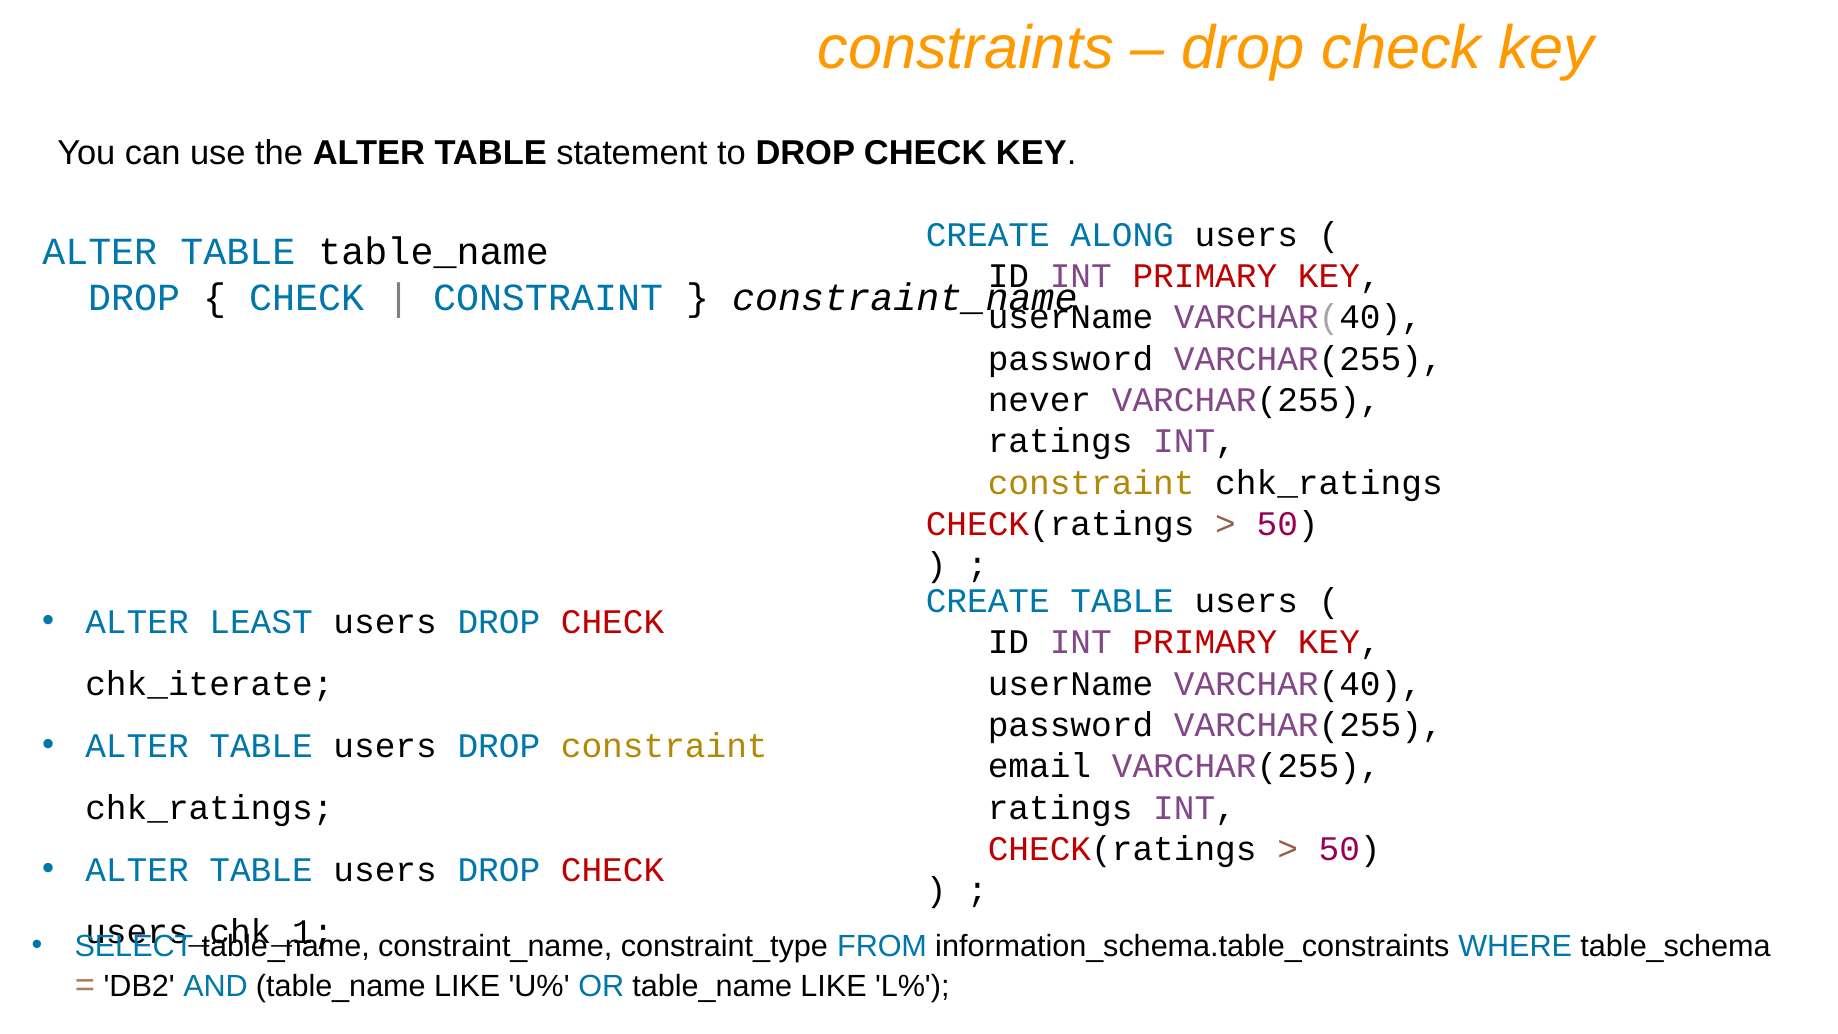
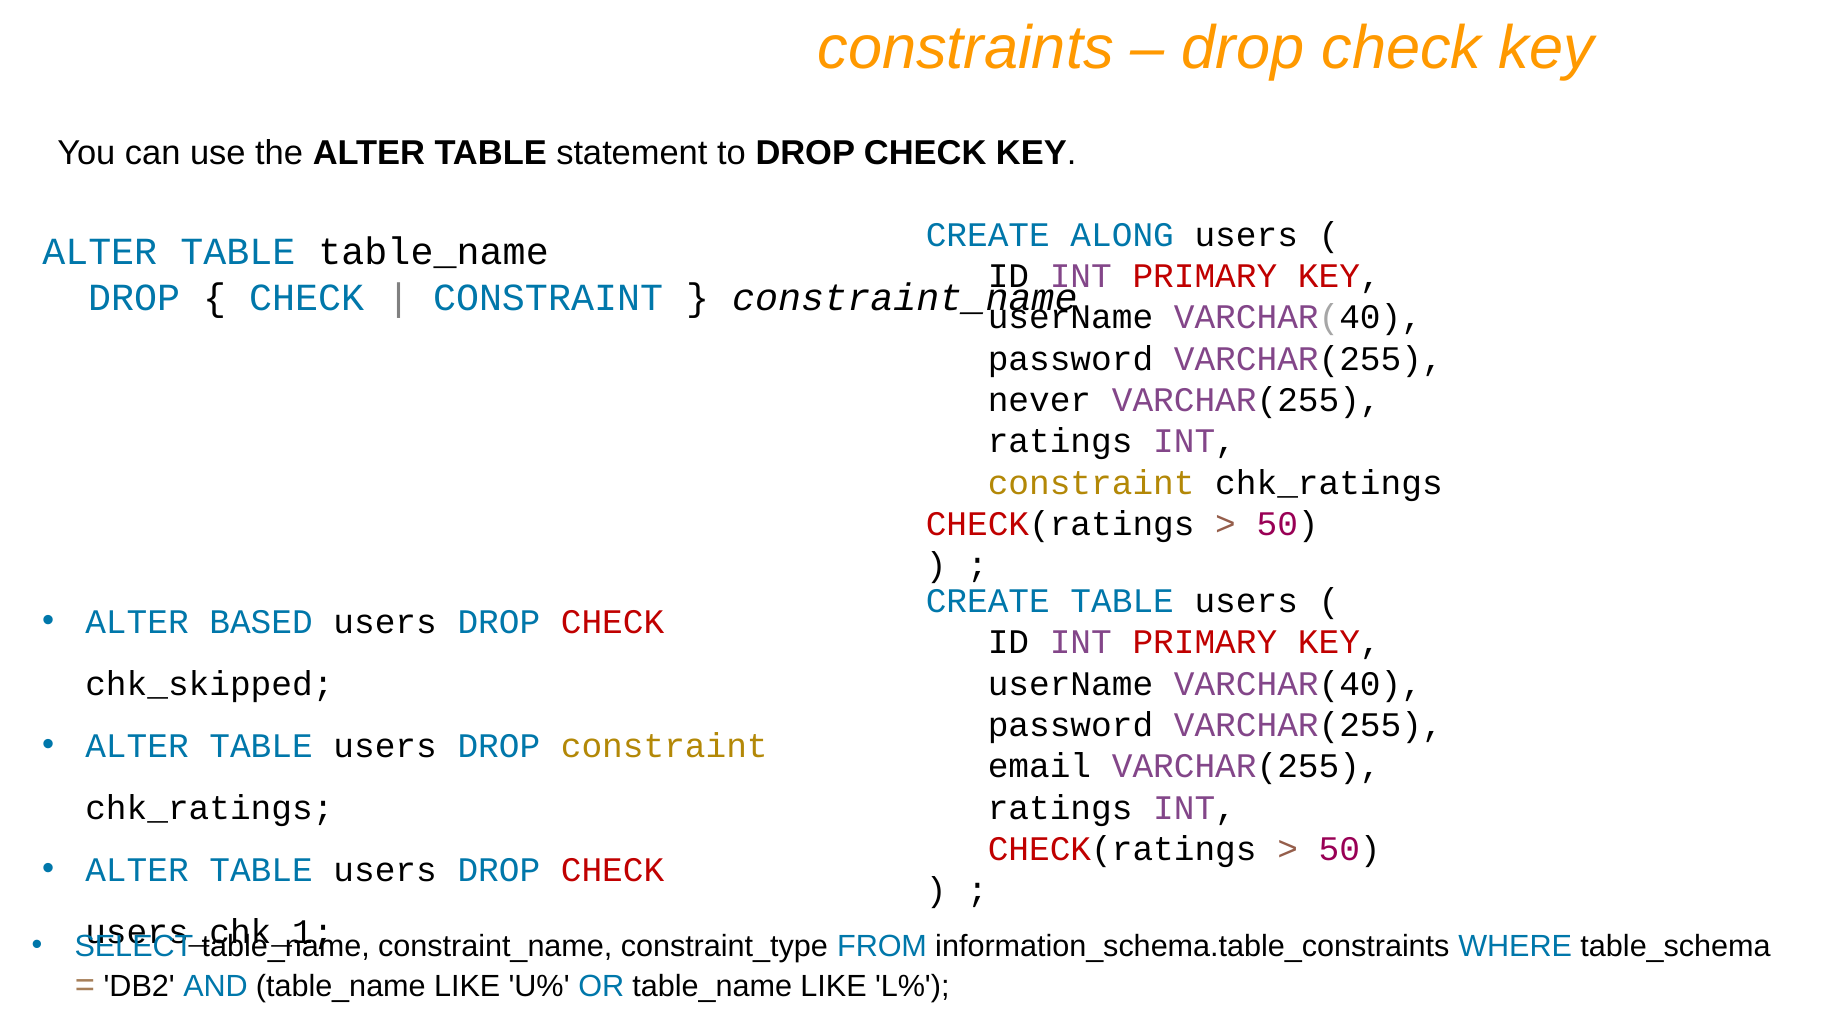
LEAST: LEAST -> BASED
chk_iterate: chk_iterate -> chk_skipped
